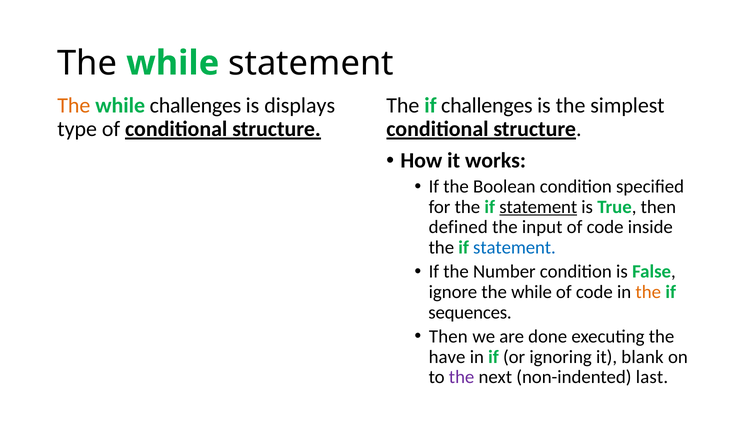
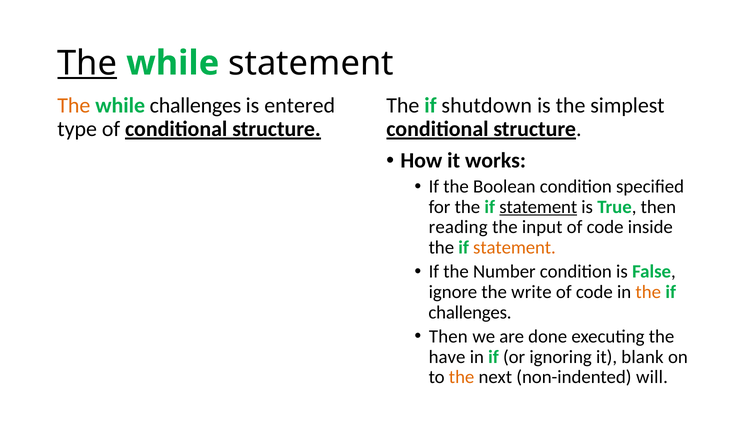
The at (87, 63) underline: none -> present
displays: displays -> entered
if challenges: challenges -> shutdown
defined: defined -> reading
statement at (514, 248) colour: blue -> orange
ignore the while: while -> write
sequences at (470, 312): sequences -> challenges
the at (462, 377) colour: purple -> orange
last: last -> will
